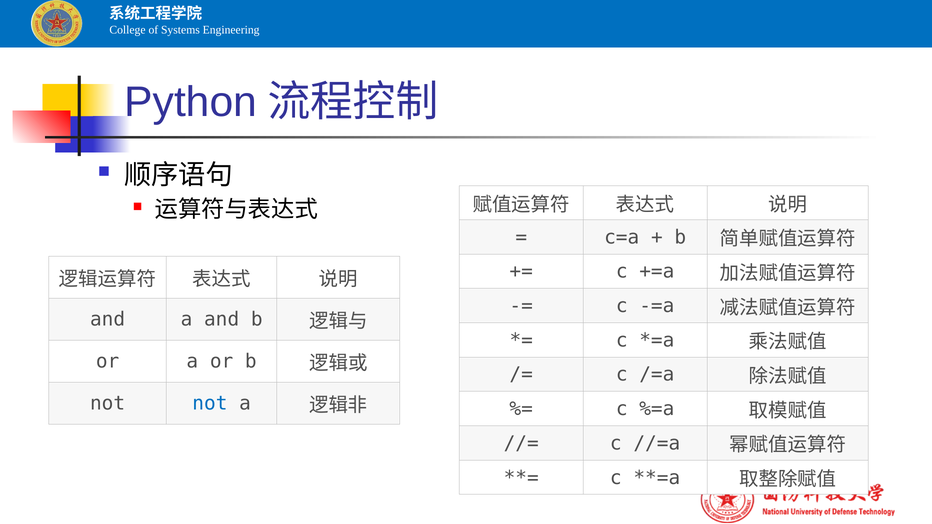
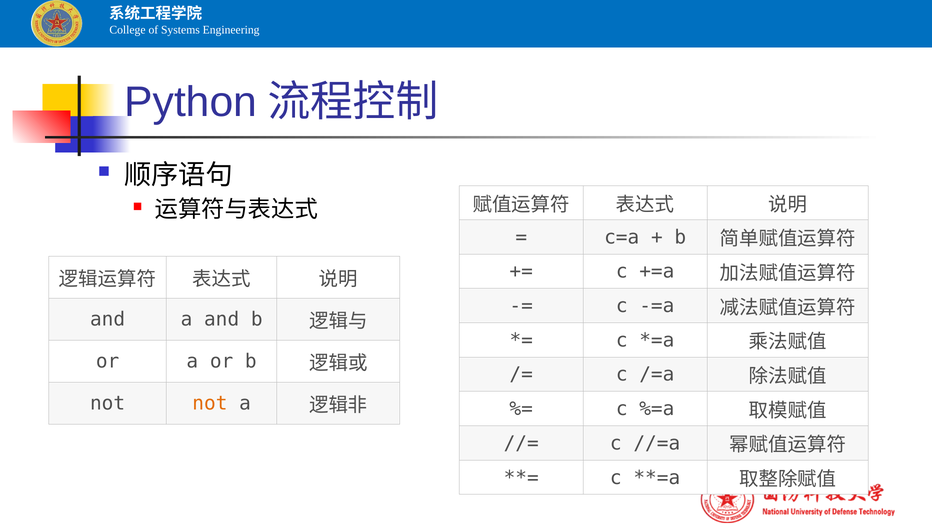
not at (210, 404) colour: blue -> orange
